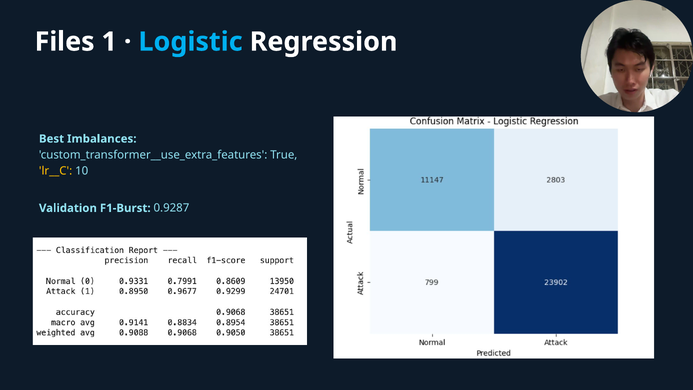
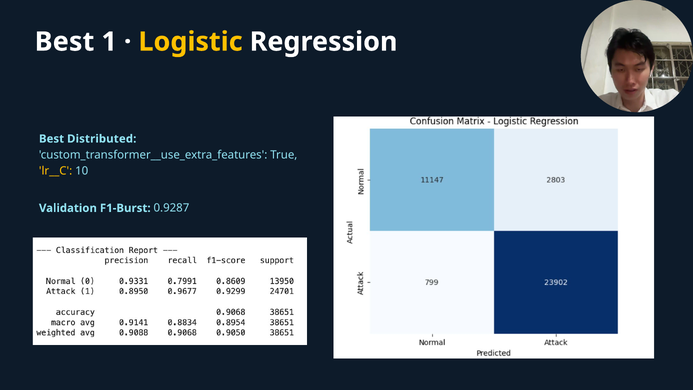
Files at (65, 42): Files -> Best
Logistic colour: light blue -> yellow
Imbalances: Imbalances -> Distributed
